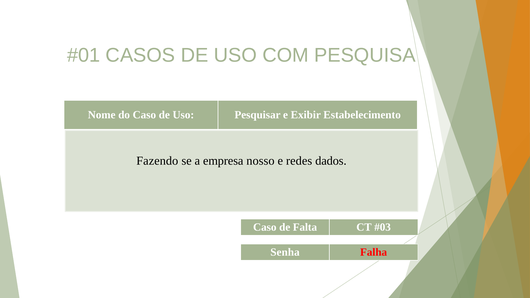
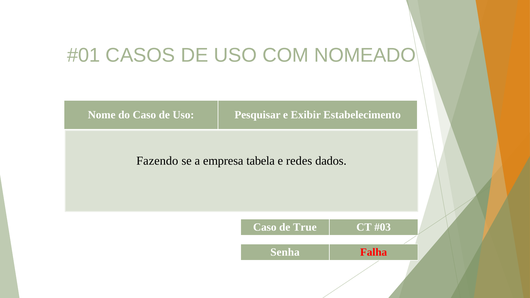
PESQUISA: PESQUISA -> NOMEADO
nosso: nosso -> tabela
Falta: Falta -> True
